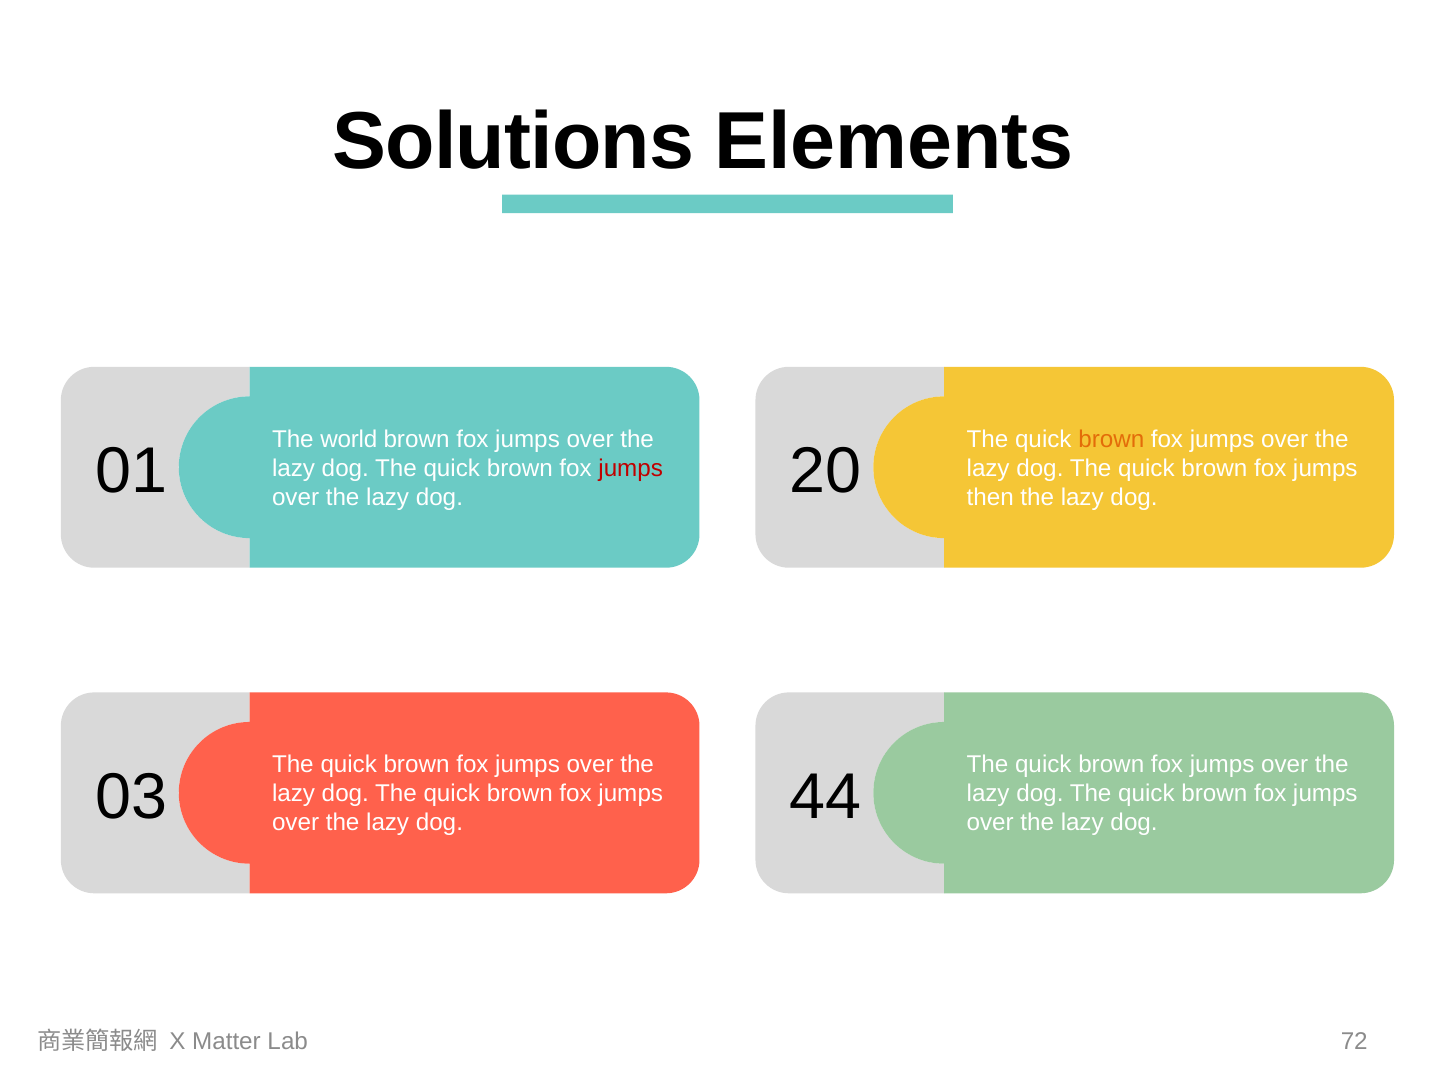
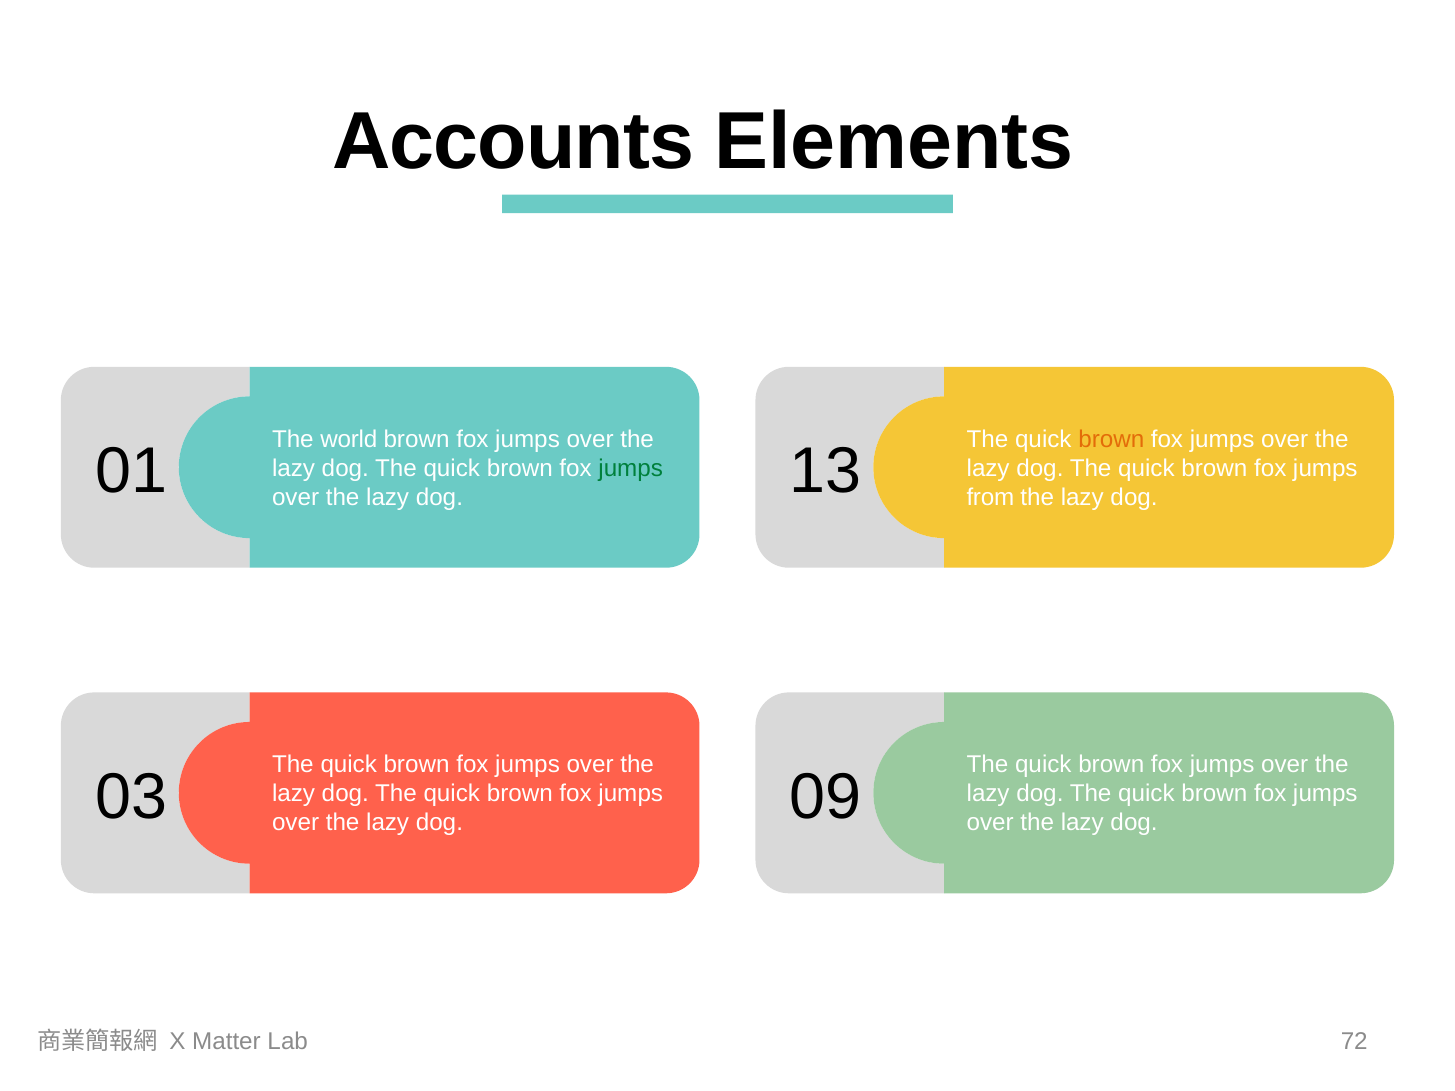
Solutions: Solutions -> Accounts
jumps at (631, 468) colour: red -> green
20: 20 -> 13
then: then -> from
44: 44 -> 09
